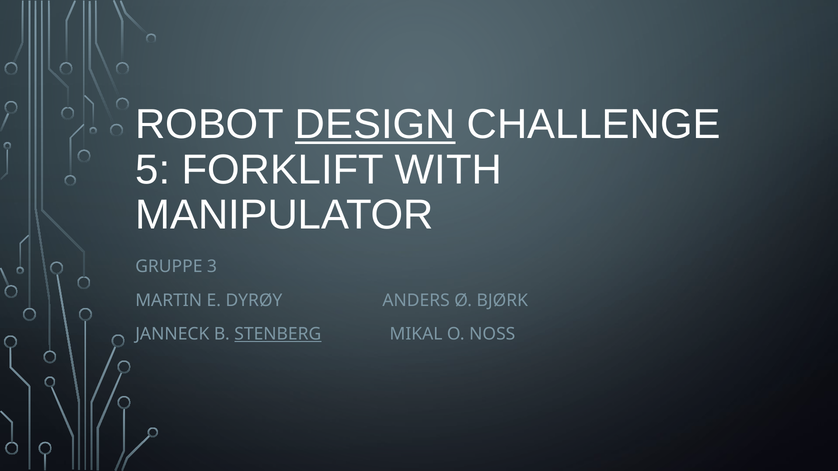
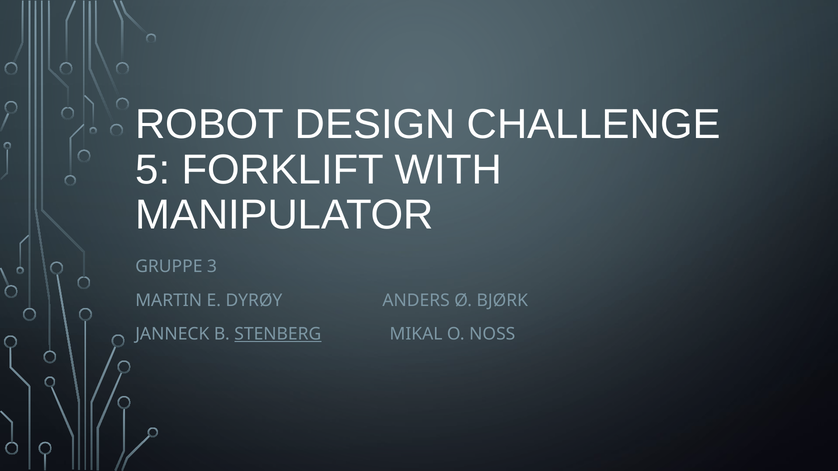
DESIGN underline: present -> none
